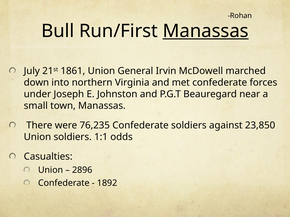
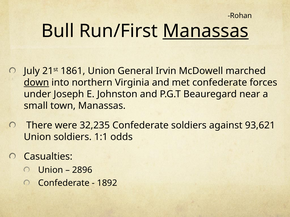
down underline: none -> present
76,235: 76,235 -> 32,235
23,850: 23,850 -> 93,621
